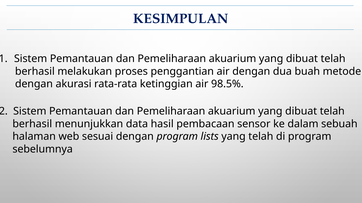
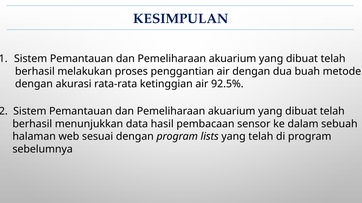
98.5%: 98.5% -> 92.5%
